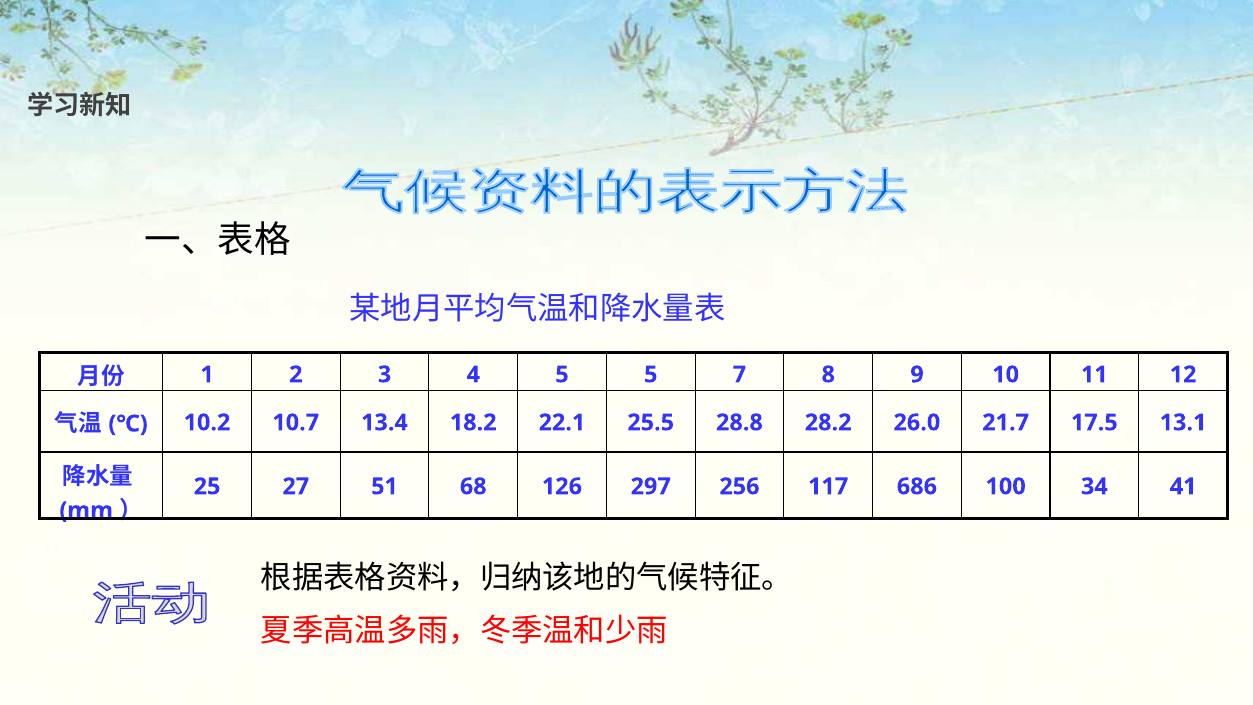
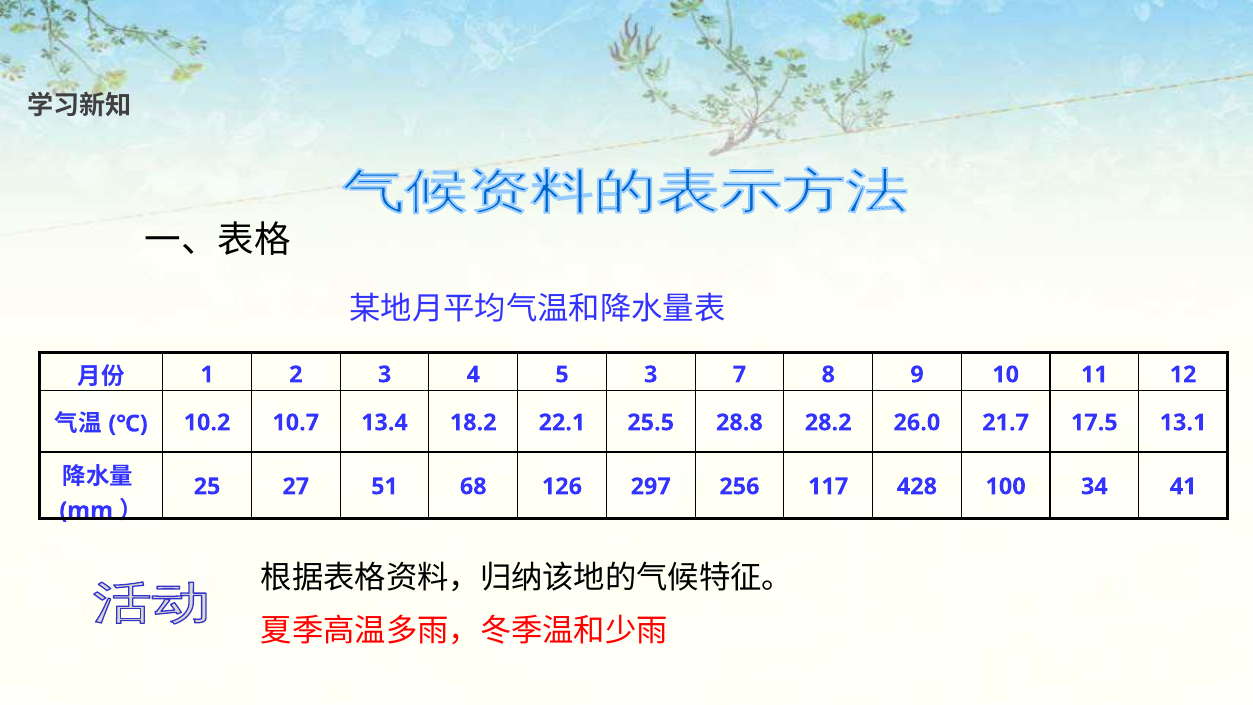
5 5: 5 -> 3
686: 686 -> 428
